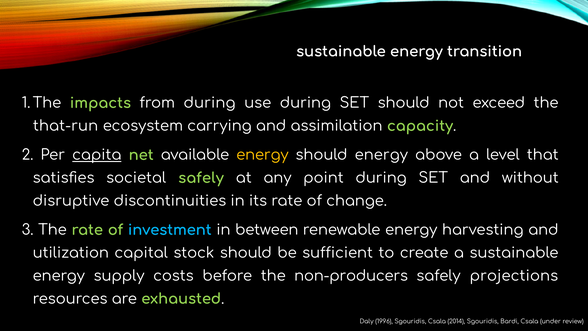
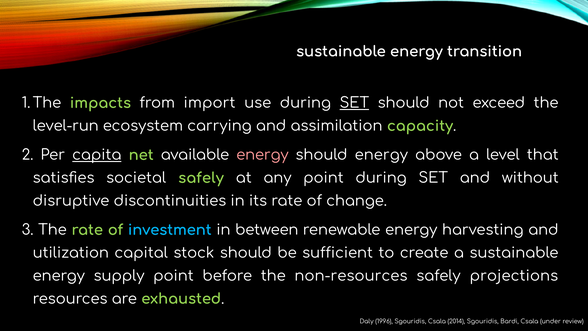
from during: during -> import
SET at (354, 103) underline: none -> present
that-run: that-run -> level-run
energy at (262, 155) colour: yellow -> pink
supply costs: costs -> point
non-producers: non-producers -> non-resources
